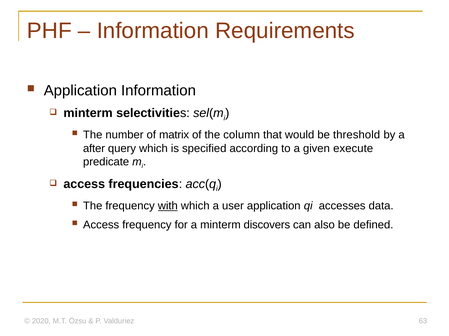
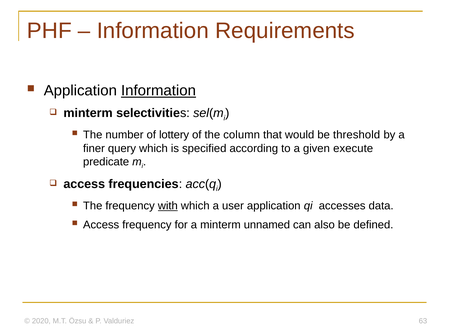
Information at (159, 91) underline: none -> present
matrix: matrix -> lottery
after: after -> finer
discovers: discovers -> unnamed
